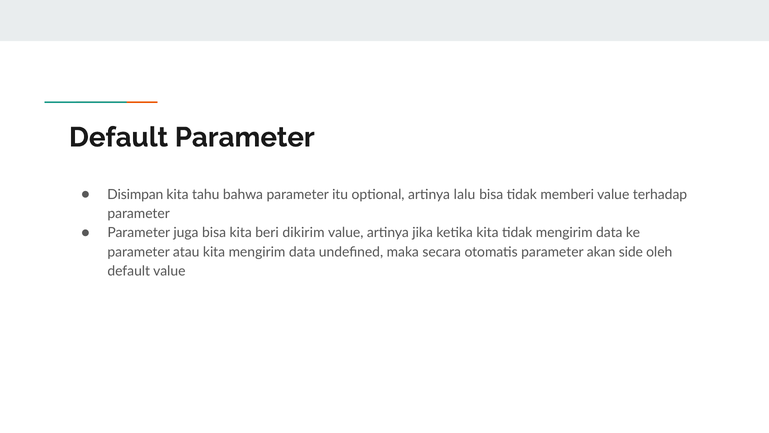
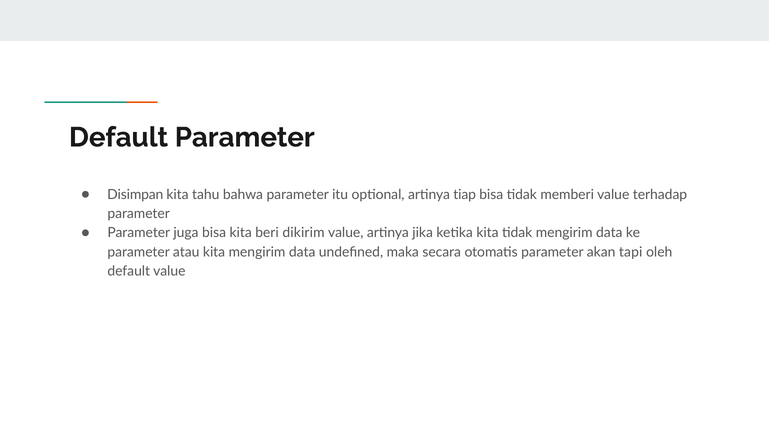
lalu: lalu -> tiap
side: side -> tapi
